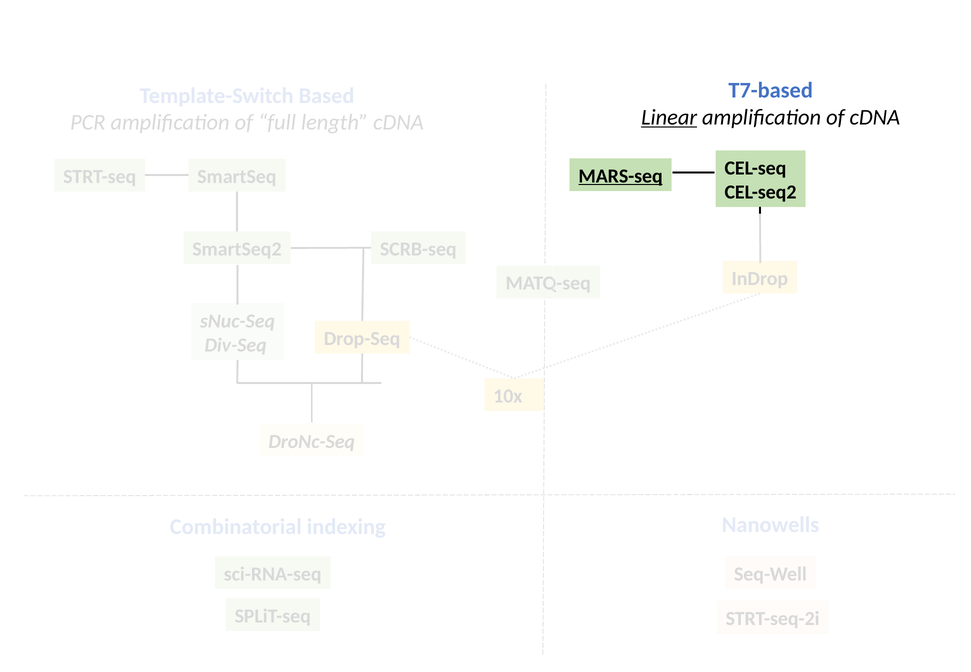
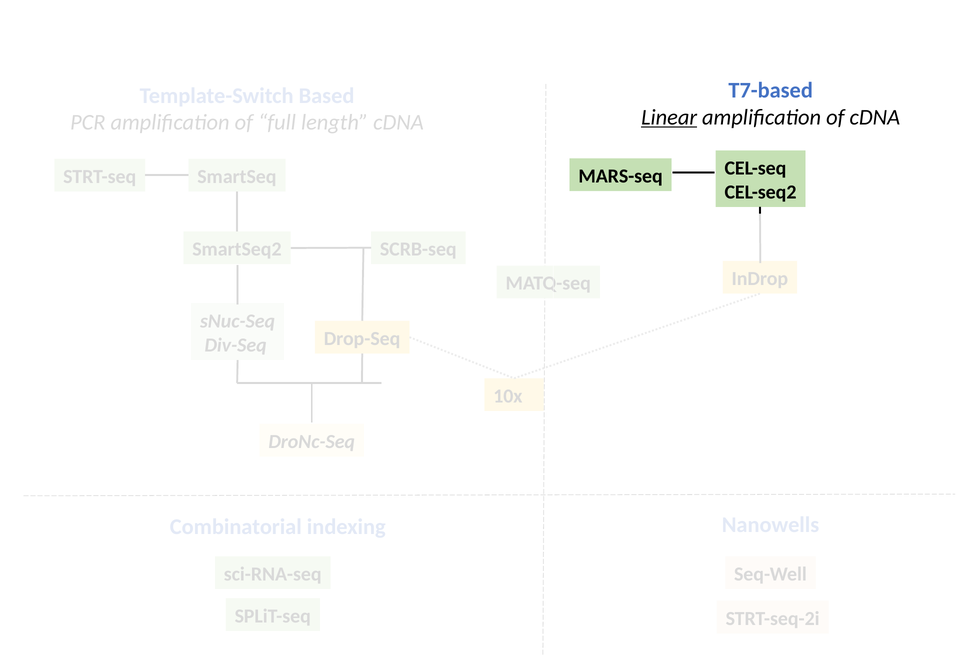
MARS-seq underline: present -> none
